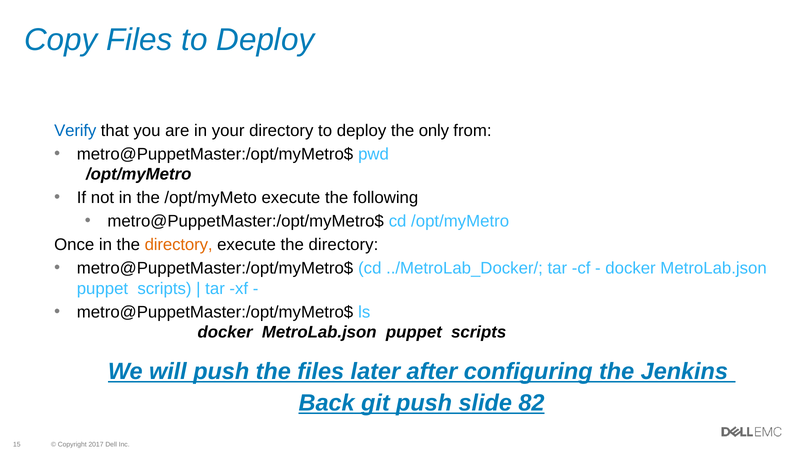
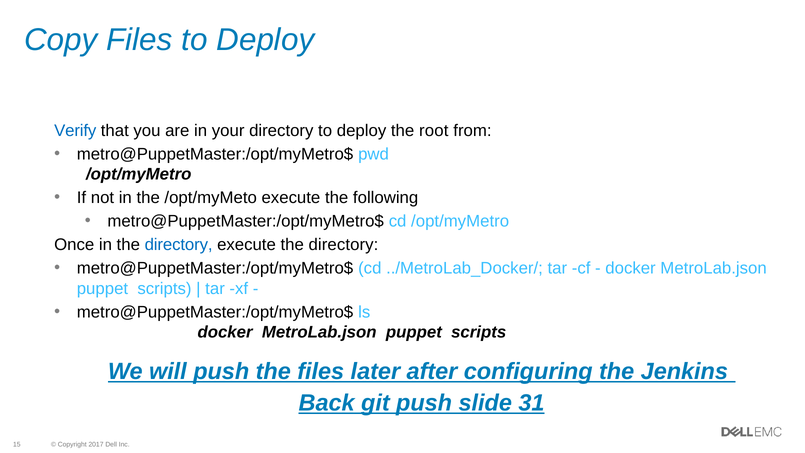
only: only -> root
directory at (179, 245) colour: orange -> blue
82: 82 -> 31
